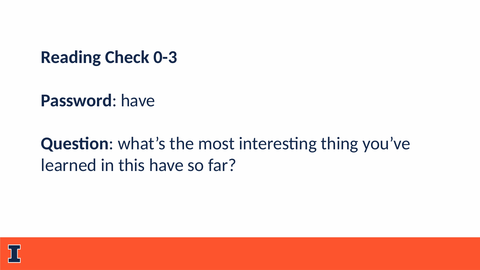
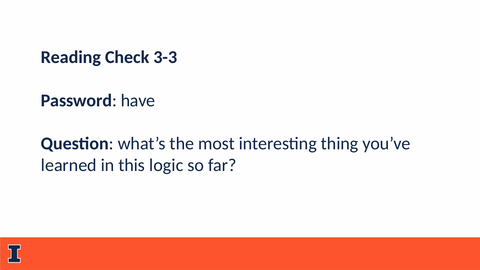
0-3: 0-3 -> 3-3
this have: have -> logic
